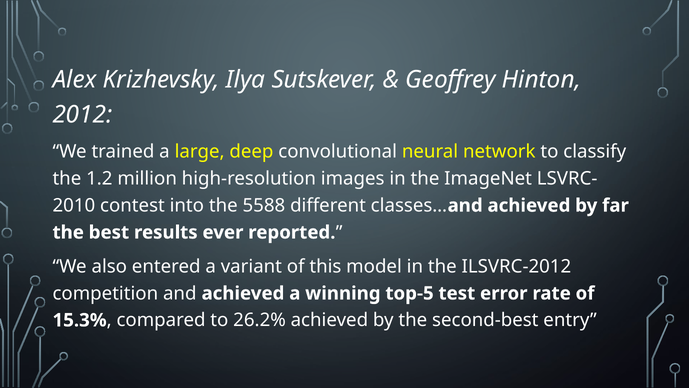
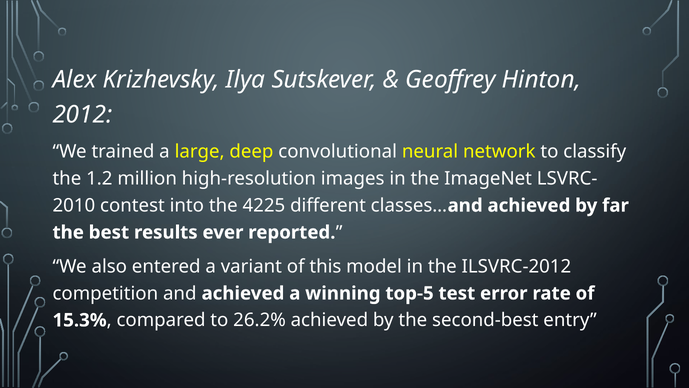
5588: 5588 -> 4225
